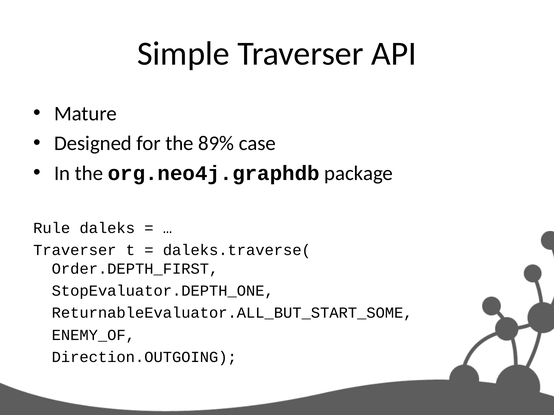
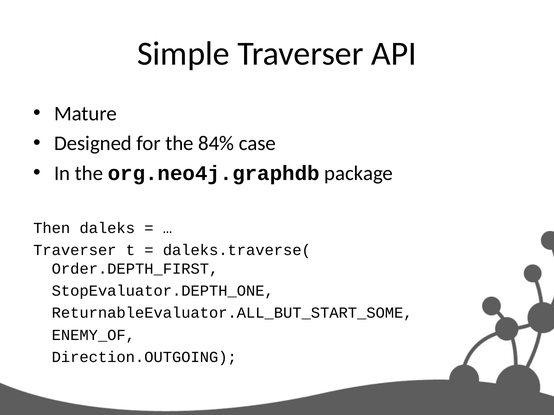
89%: 89% -> 84%
Rule: Rule -> Then
